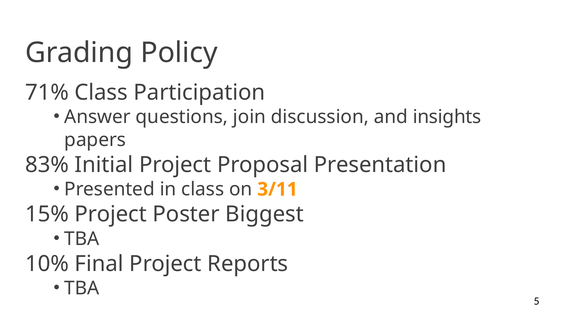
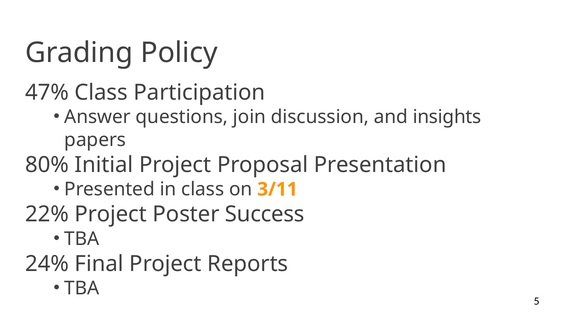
71%: 71% -> 47%
83%: 83% -> 80%
15%: 15% -> 22%
Biggest: Biggest -> Success
10%: 10% -> 24%
